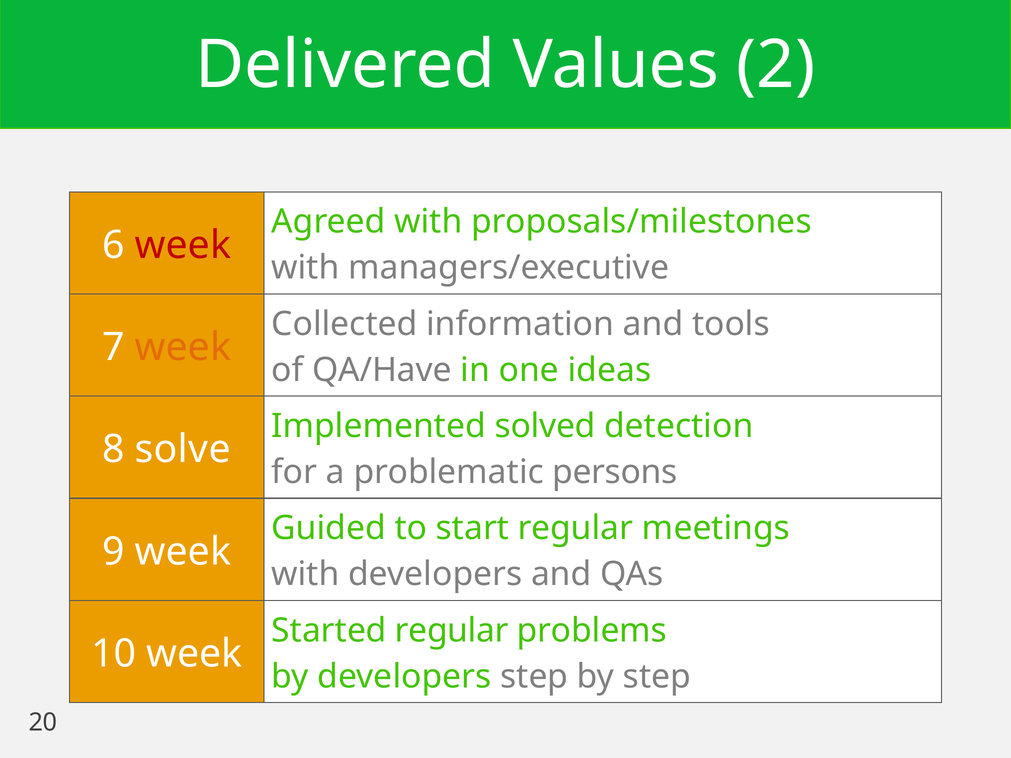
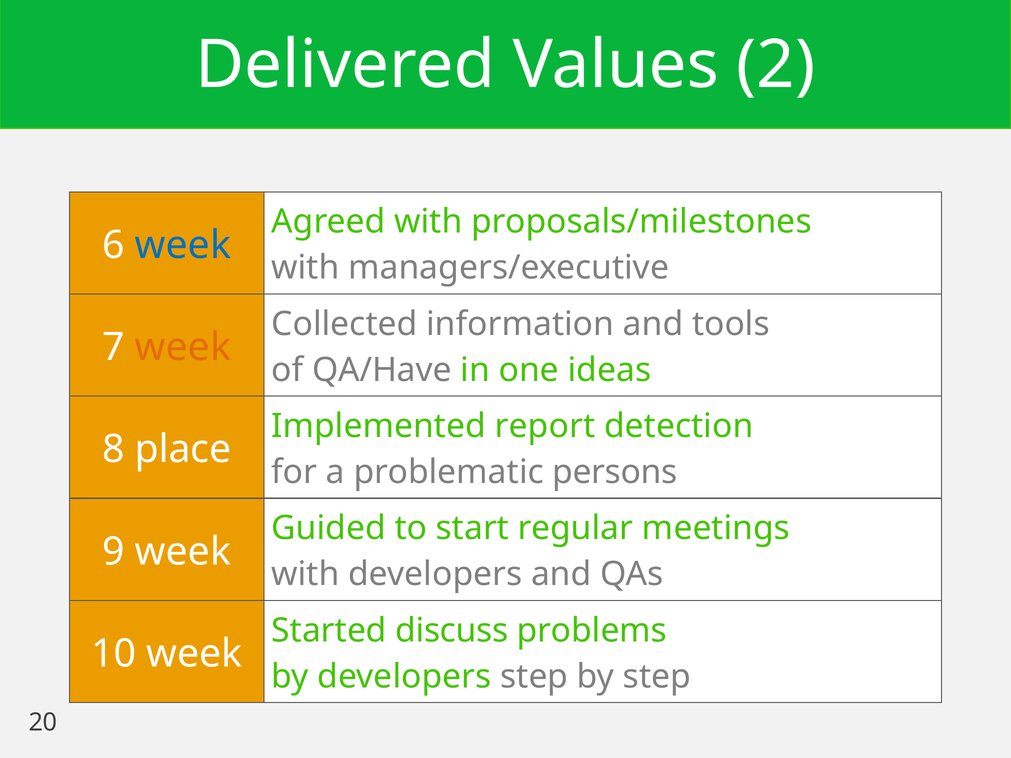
week at (183, 245) colour: red -> blue
solved: solved -> report
solve: solve -> place
Started regular: regular -> discuss
